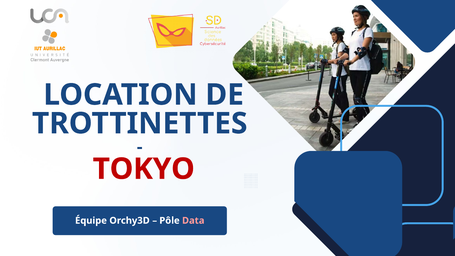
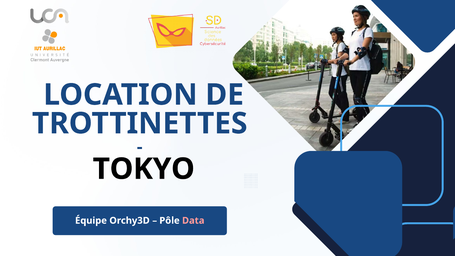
TOKYO colour: red -> black
